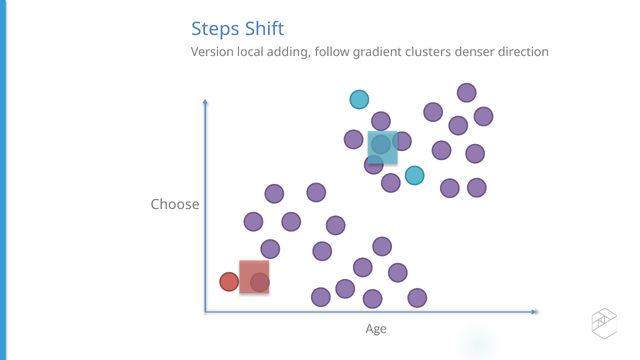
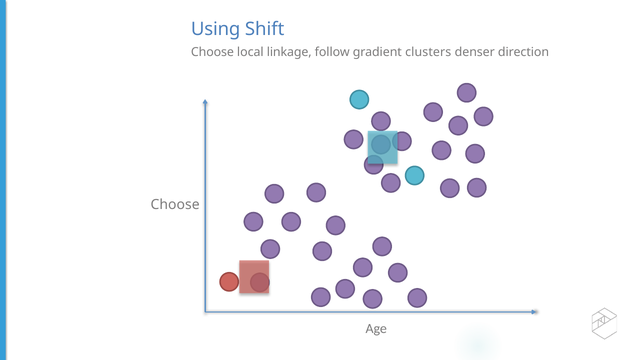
Steps: Steps -> Using
Version at (212, 52): Version -> Choose
adding: adding -> linkage
